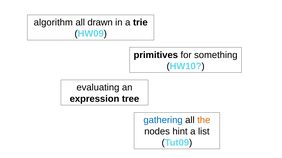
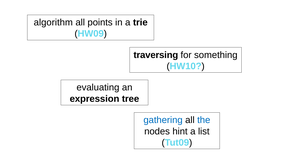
drawn: drawn -> points
primitives: primitives -> traversing
the colour: orange -> blue
